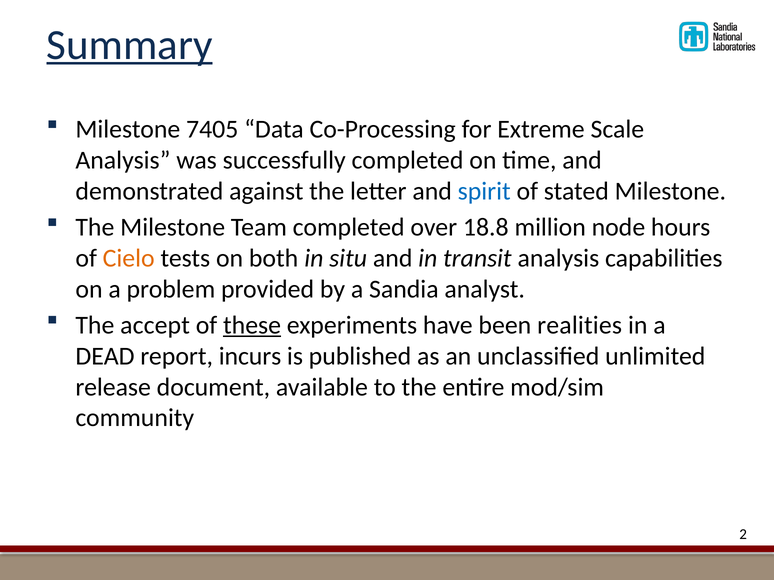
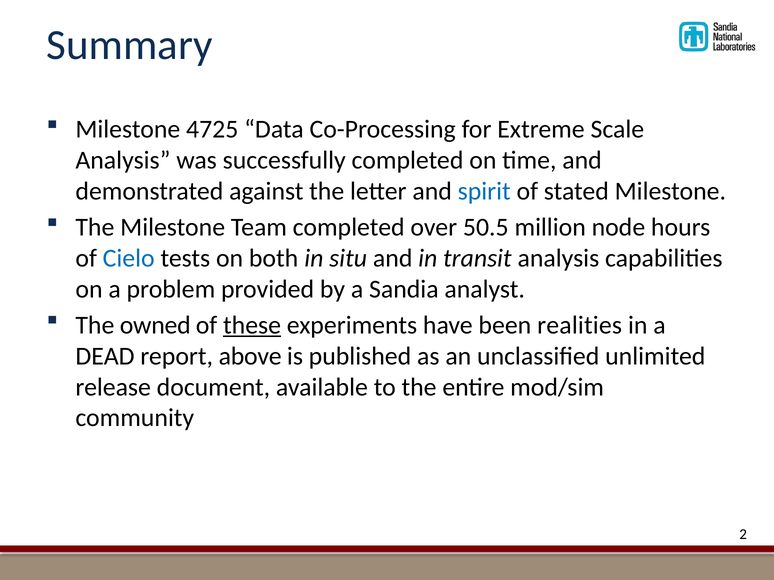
Summary underline: present -> none
7405: 7405 -> 4725
18.8: 18.8 -> 50.5
Cielo colour: orange -> blue
accept: accept -> owned
incurs: incurs -> above
